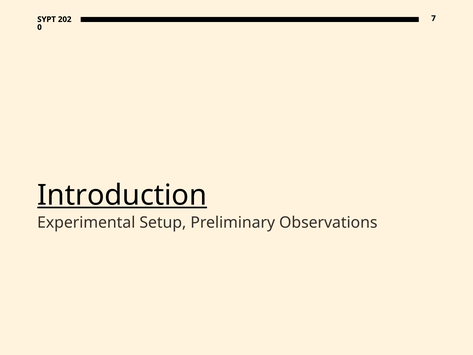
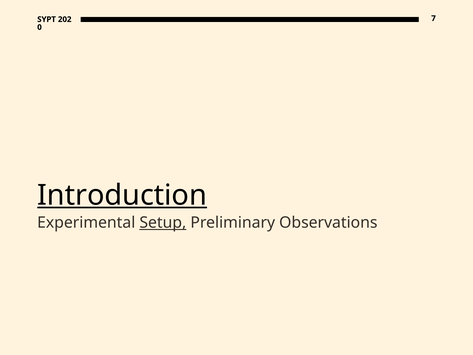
Setup underline: none -> present
